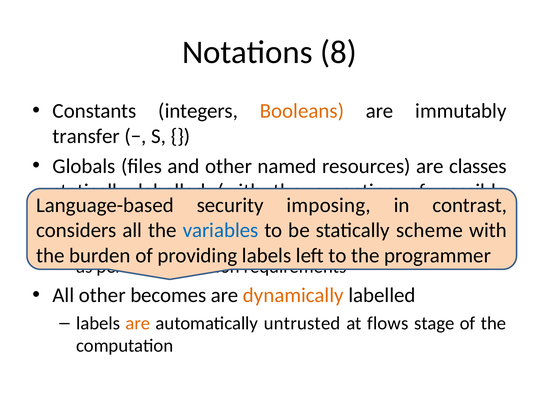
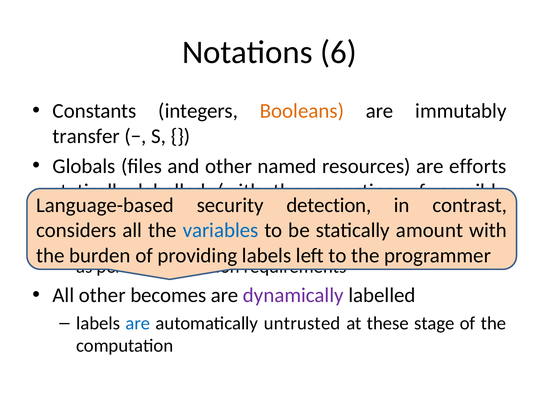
8: 8 -> 6
classes: classes -> efforts
imposing: imposing -> detection
scheme: scheme -> amount
dynamically colour: orange -> purple
are at (138, 323) colour: orange -> blue
flows: flows -> these
